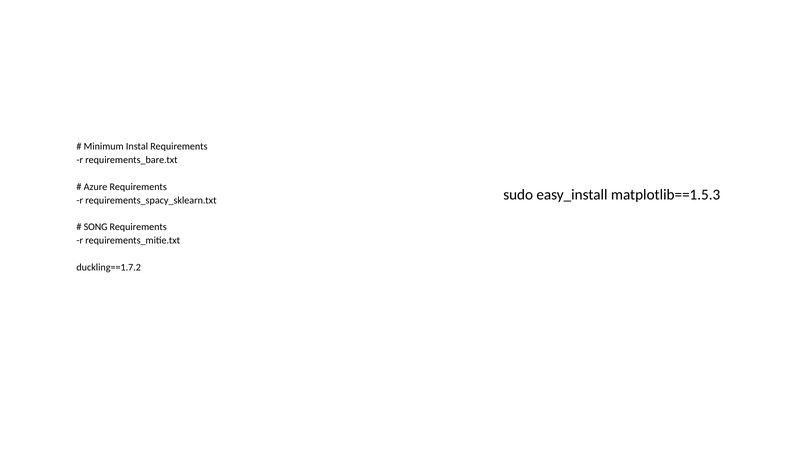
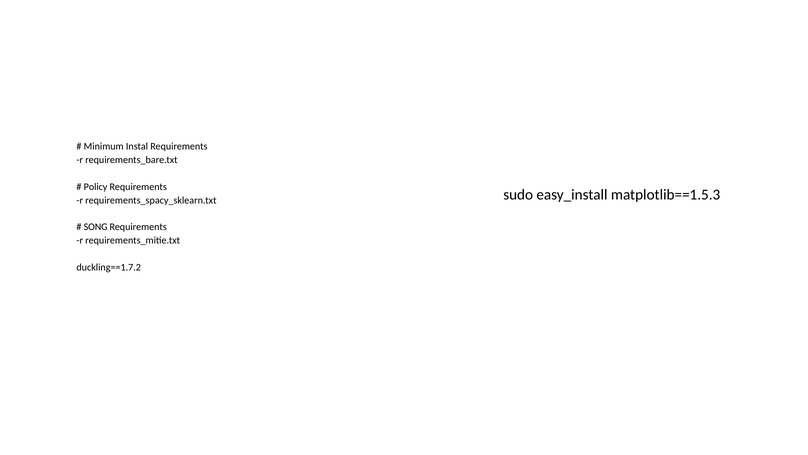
Azure: Azure -> Policy
